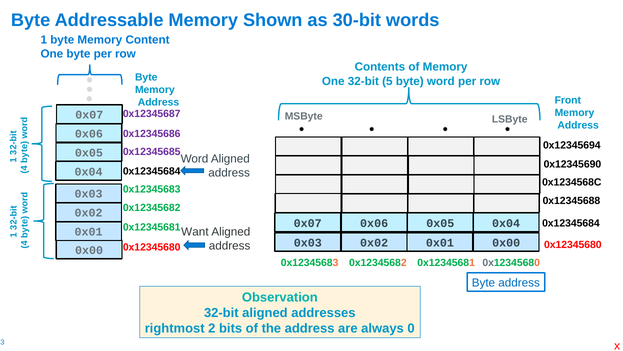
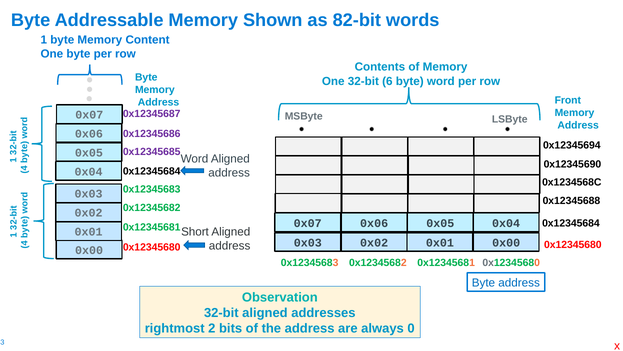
30-bit: 30-bit -> 82-bit
5: 5 -> 6
Want: Want -> Short
